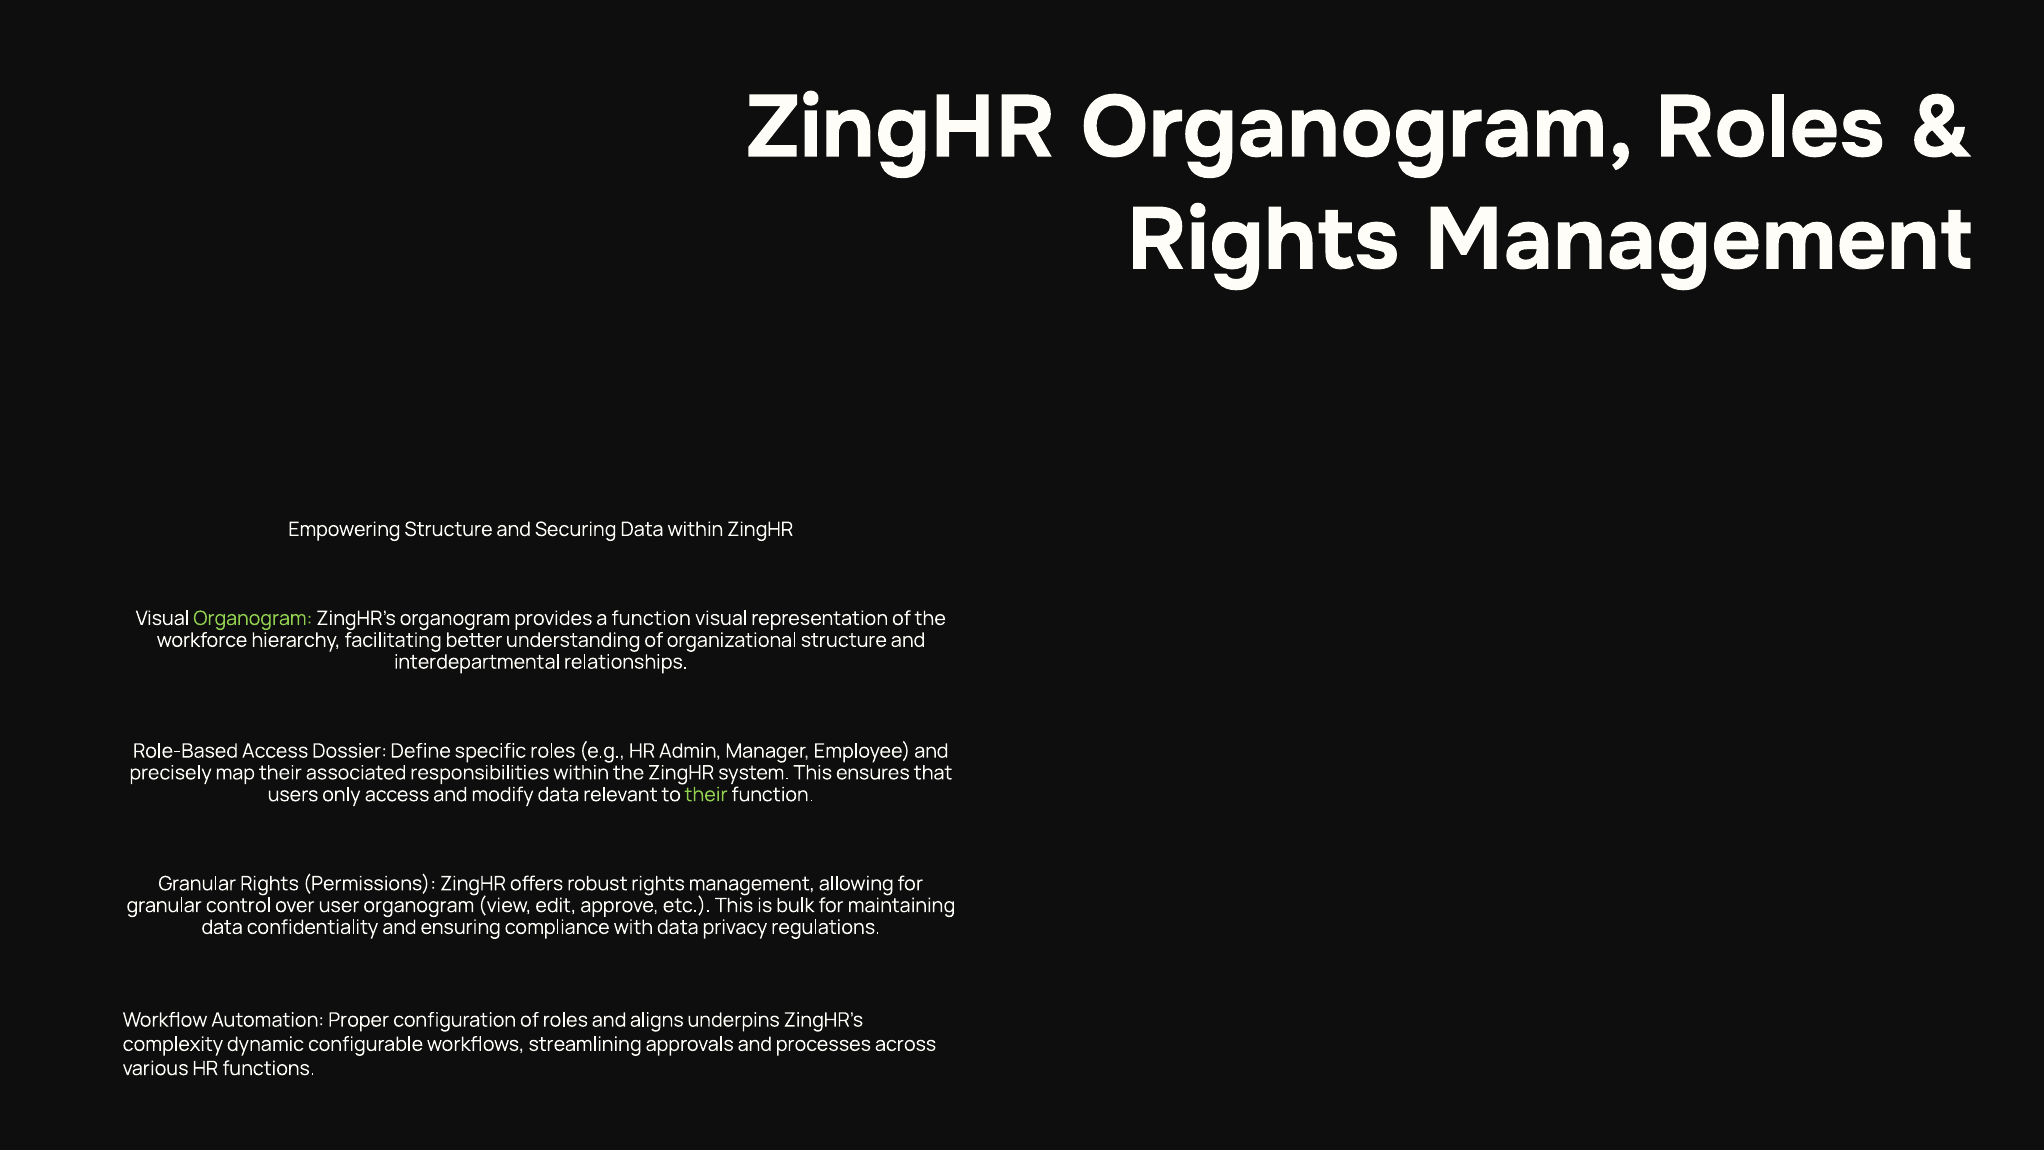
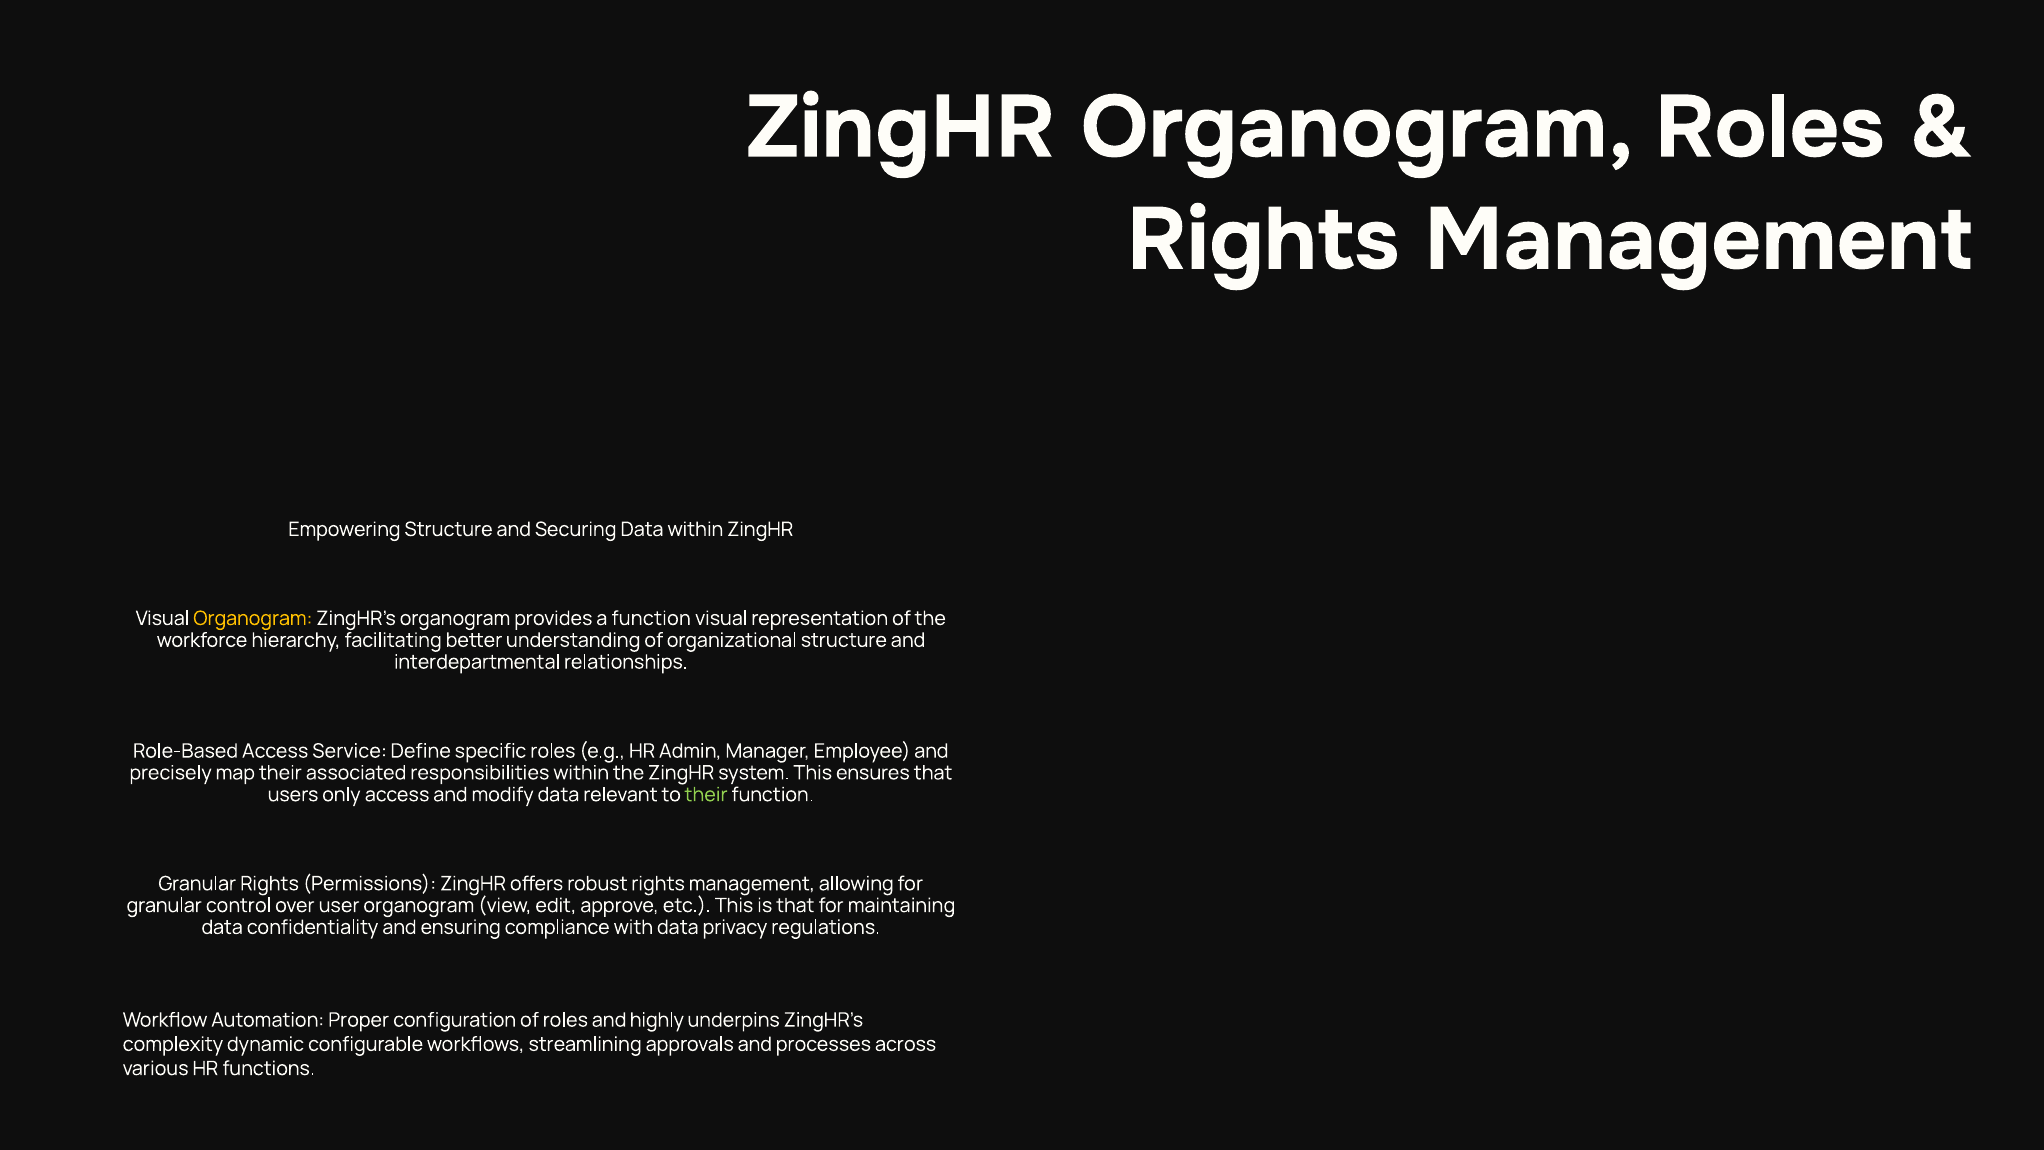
Organogram at (253, 618) colour: light green -> yellow
Dossier: Dossier -> Service
is bulk: bulk -> that
aligns: aligns -> highly
